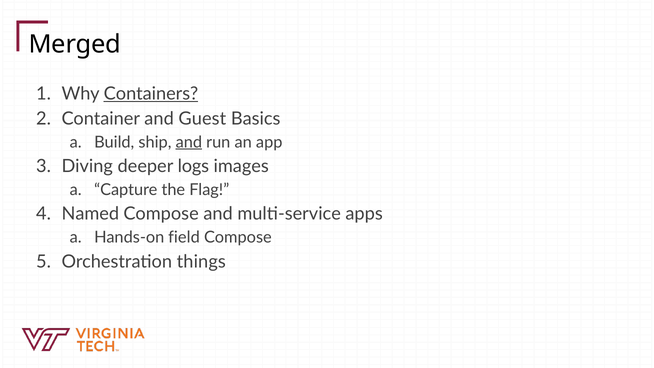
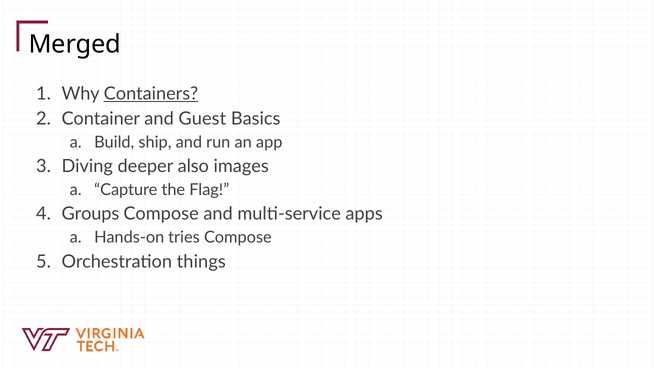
and at (189, 142) underline: present -> none
logs: logs -> also
Named: Named -> Groups
field: field -> tries
